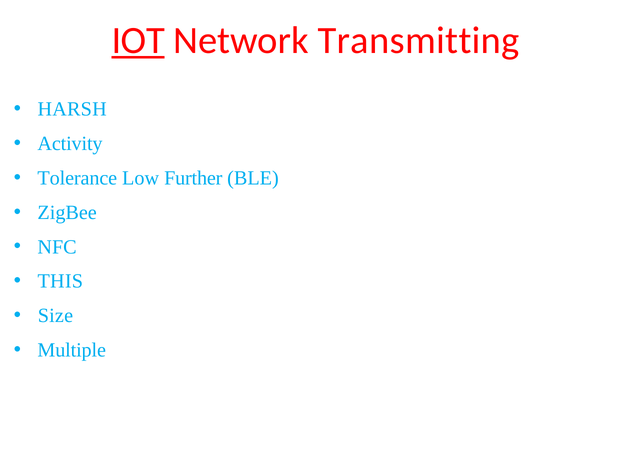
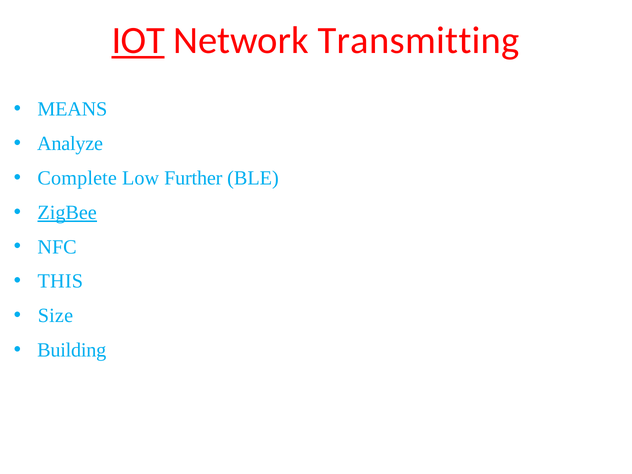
HARSH: HARSH -> MEANS
Activity: Activity -> Analyze
Tolerance: Tolerance -> Complete
ZigBee underline: none -> present
Multiple: Multiple -> Building
